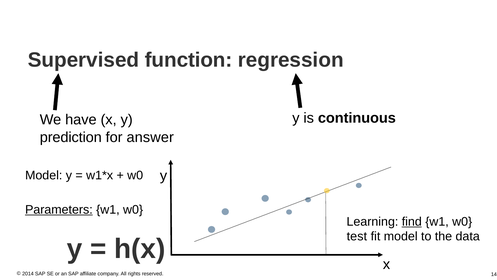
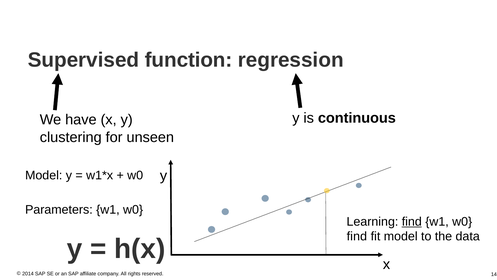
prediction: prediction -> clustering
answer: answer -> unseen
Parameters underline: present -> none
test at (357, 236): test -> find
